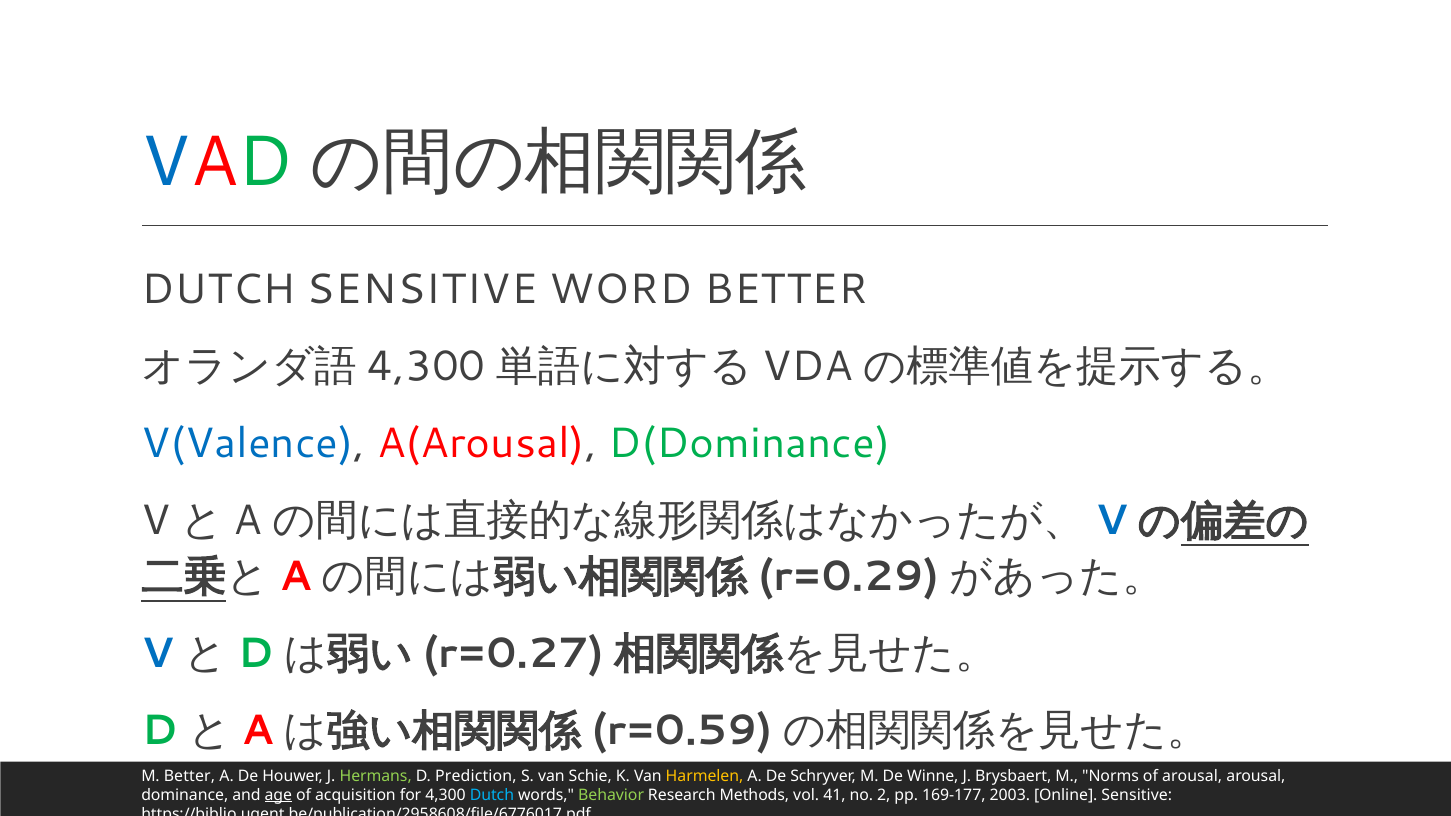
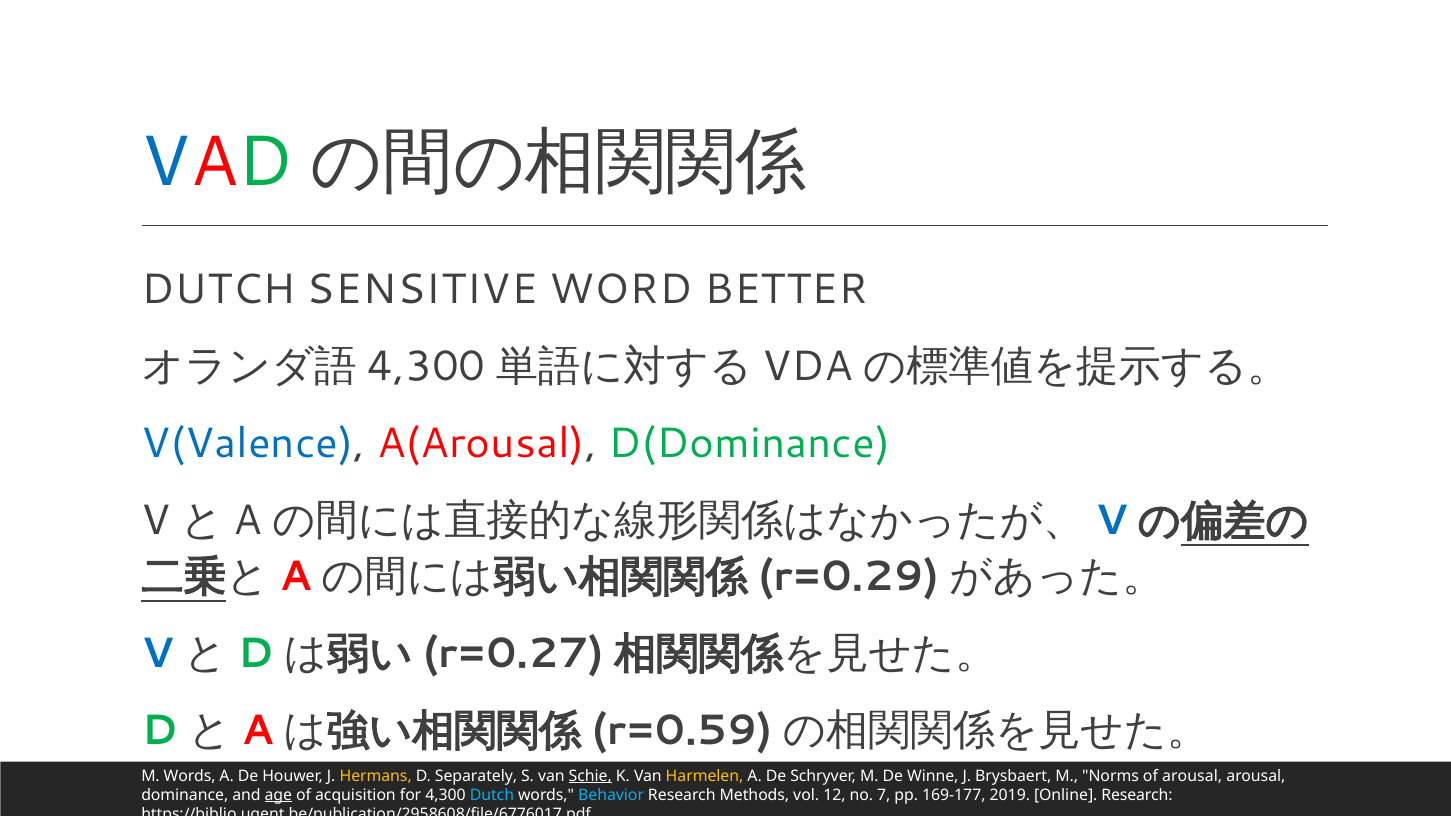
M Better: Better -> Words
Hermans colour: light green -> yellow
Prediction: Prediction -> Separately
Schie underline: none -> present
Behavior colour: light green -> light blue
41: 41 -> 12
2: 2 -> 7
2003: 2003 -> 2019
Online Sensitive: Sensitive -> Research
